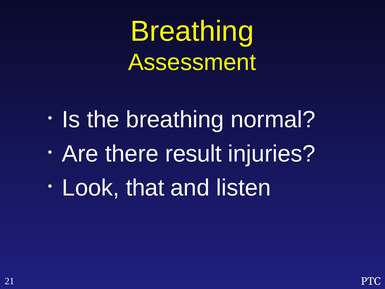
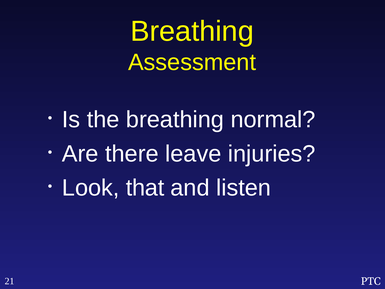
result: result -> leave
